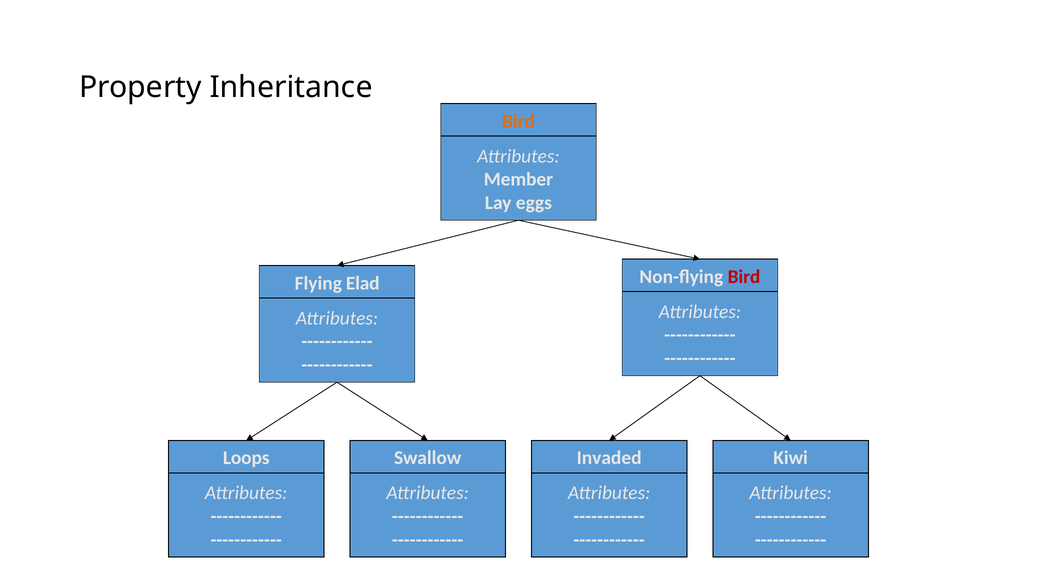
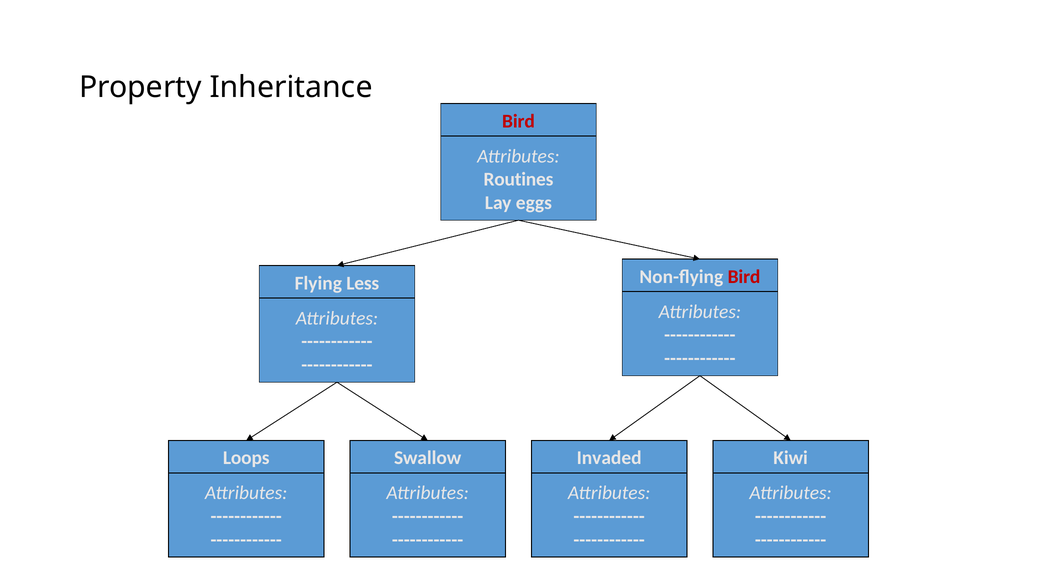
Bird at (518, 121) colour: orange -> red
Member: Member -> Routines
Elad: Elad -> Less
